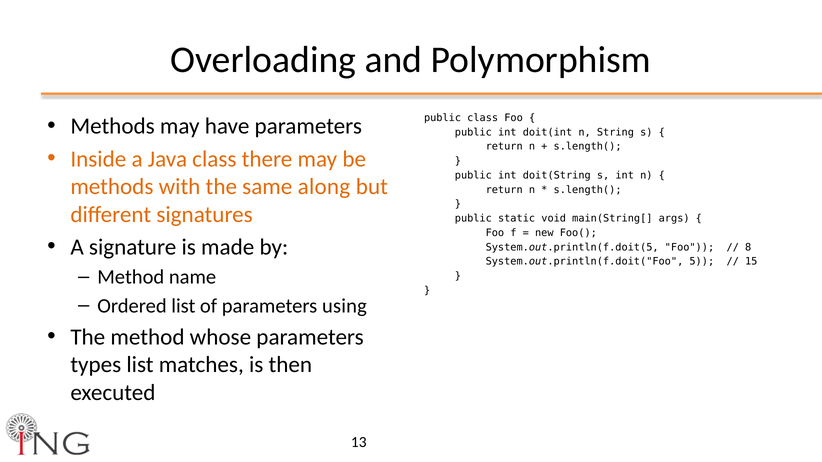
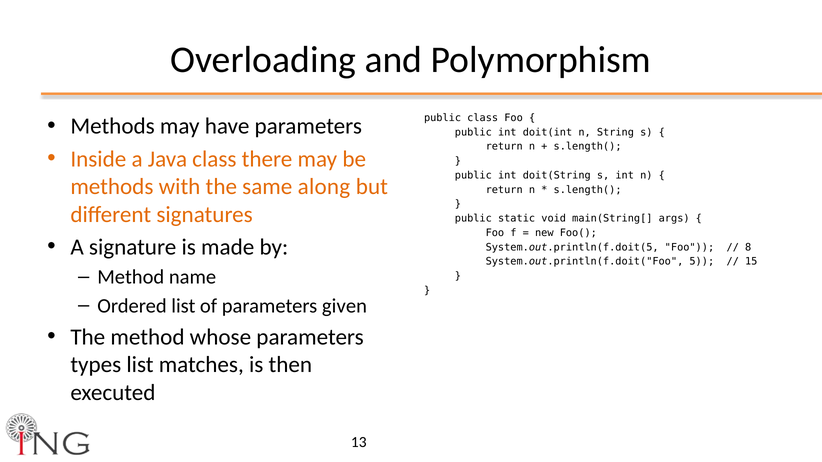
using: using -> given
